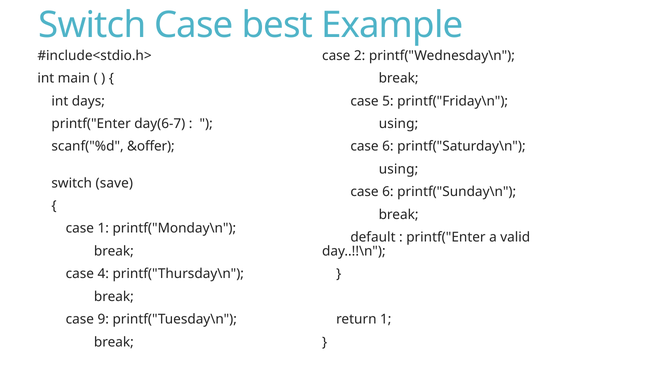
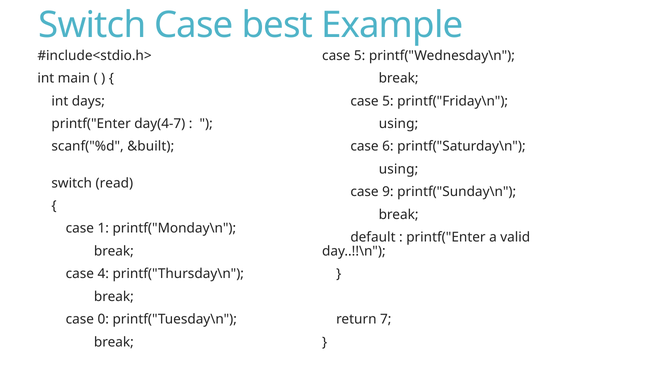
2 at (360, 56): 2 -> 5
day(6-7: day(6-7 -> day(4-7
&offer: &offer -> &built
save: save -> read
6 at (388, 192): 6 -> 9
9: 9 -> 0
return 1: 1 -> 7
